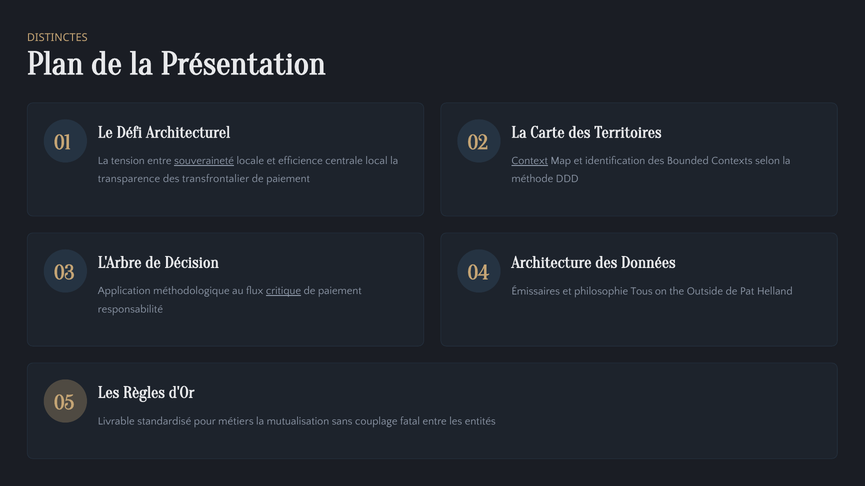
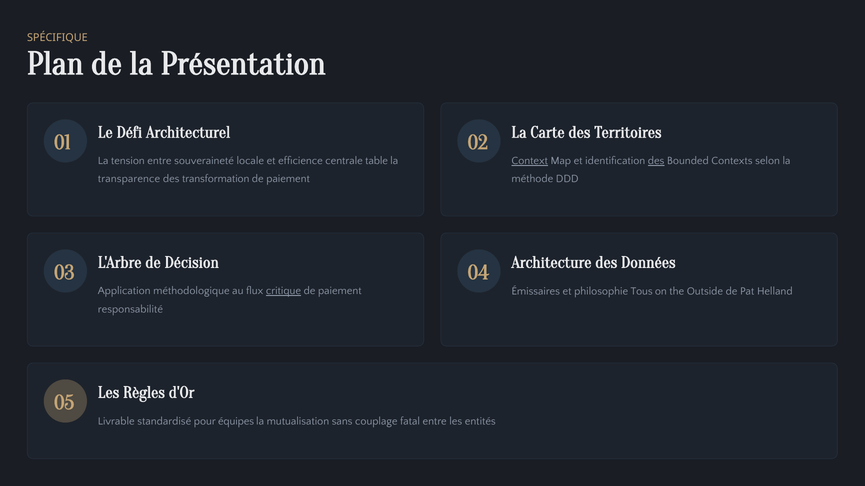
DISTINCTES: DISTINCTES -> SPÉCIFIQUE
souveraineté underline: present -> none
local: local -> table
des at (656, 161) underline: none -> present
transfrontalier: transfrontalier -> transformation
métiers: métiers -> équipes
